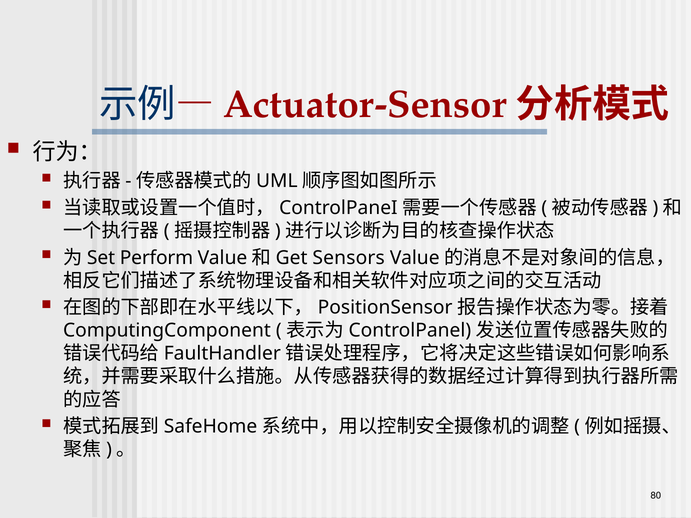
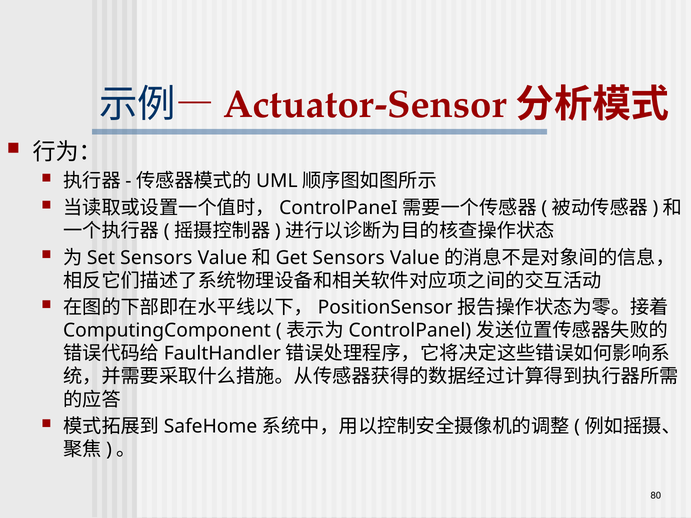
Perform at (156, 258): Perform -> Sensors
